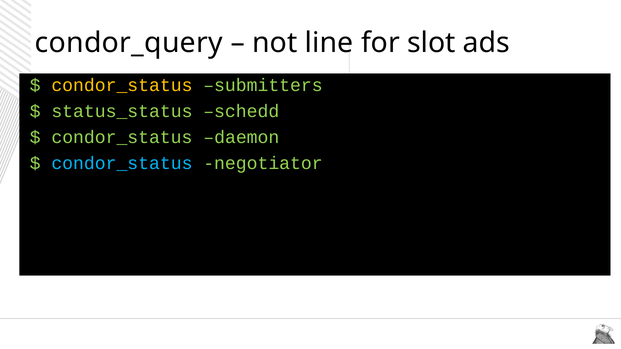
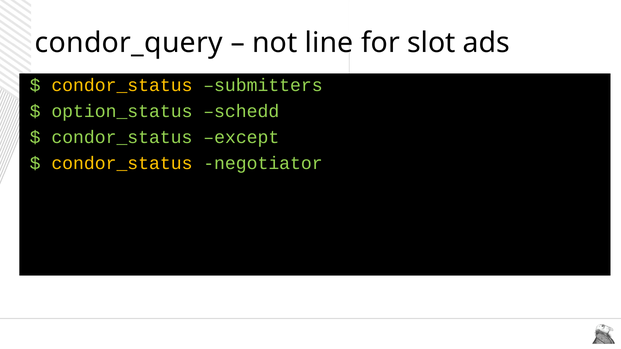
status_status: status_status -> option_status
daemon: daemon -> except
condor_status at (122, 163) colour: light blue -> yellow
